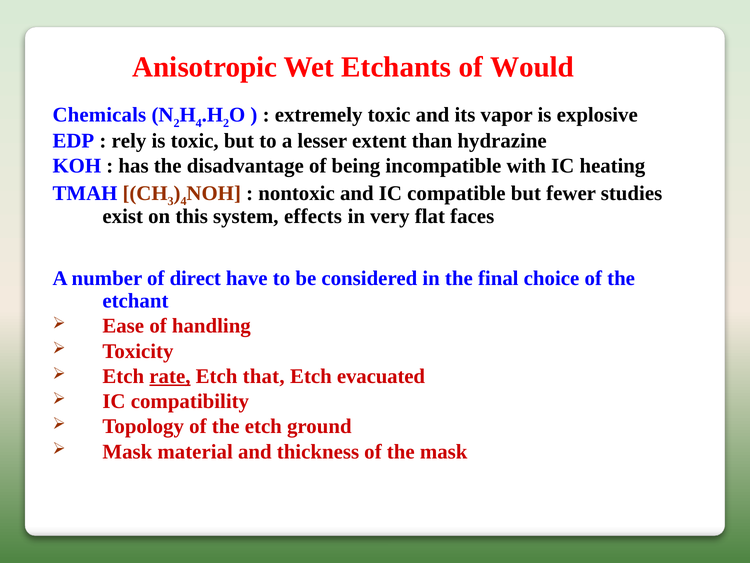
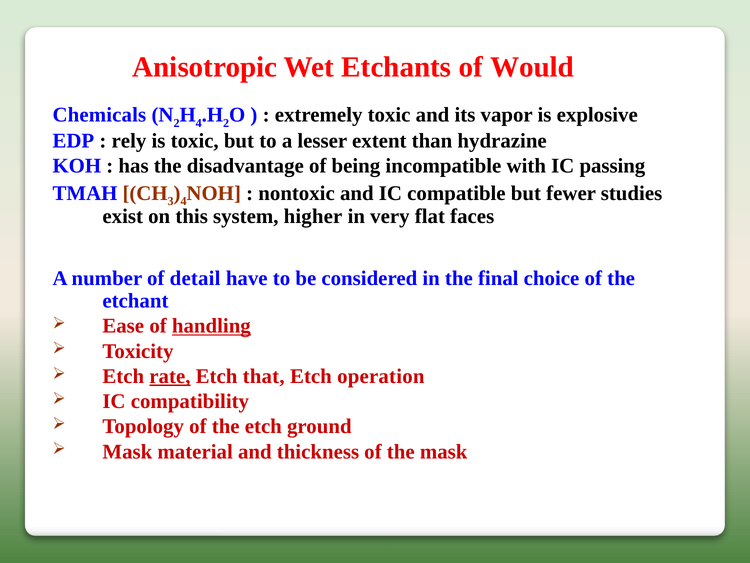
heating: heating -> passing
effects: effects -> higher
direct: direct -> detail
handling underline: none -> present
evacuated: evacuated -> operation
